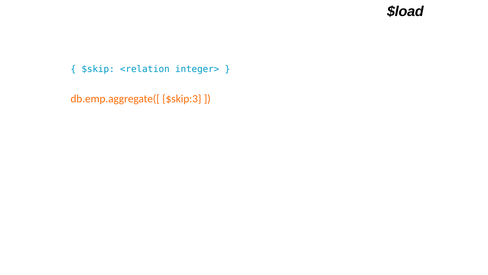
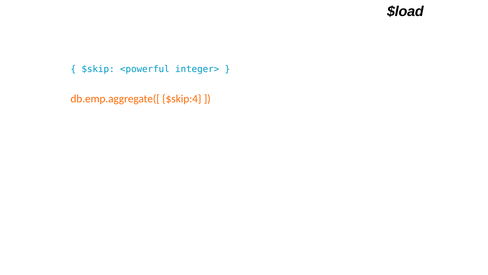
<relation: <relation -> <powerful
$skip:3: $skip:3 -> $skip:4
